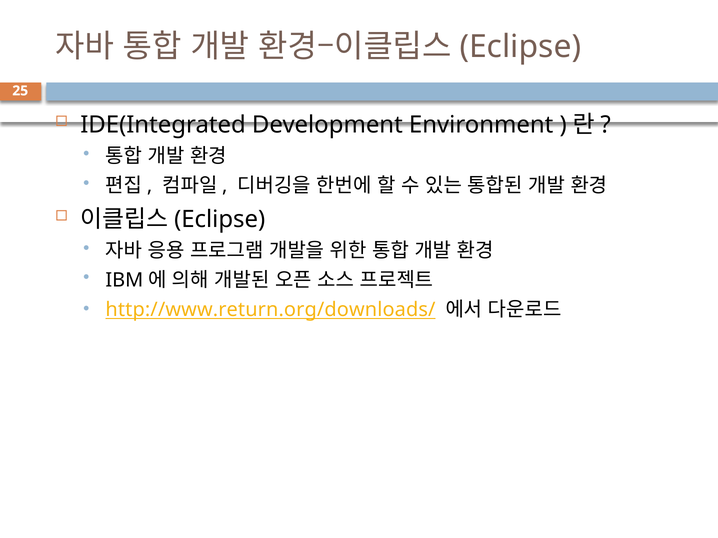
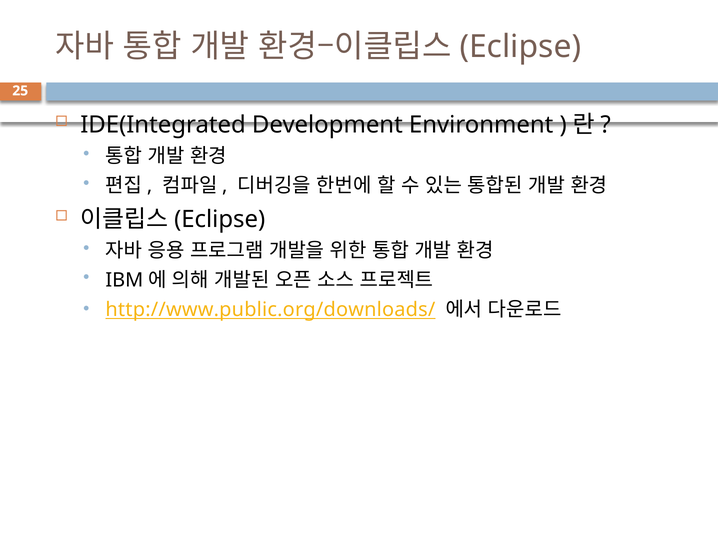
http://www.return.org/downloads/: http://www.return.org/downloads/ -> http://www.public.org/downloads/
